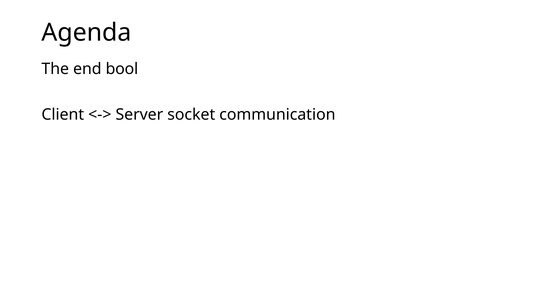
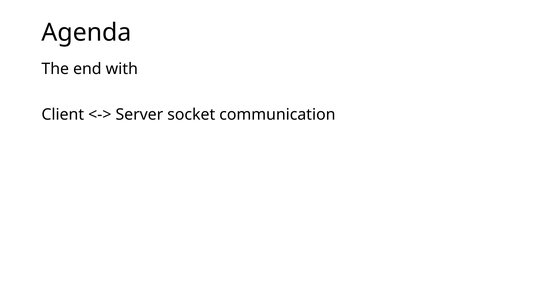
bool: bool -> with
